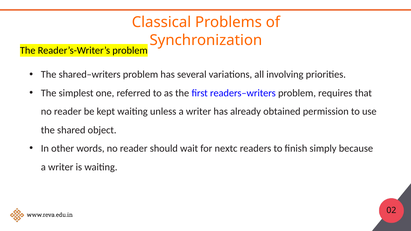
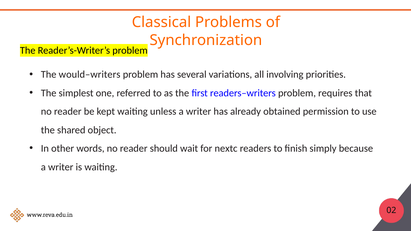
shared–writers: shared–writers -> would–writers
